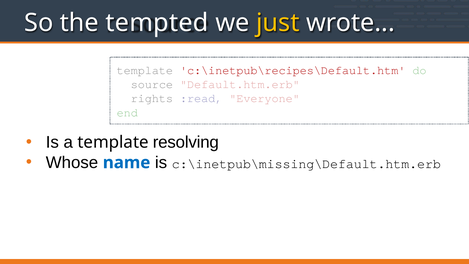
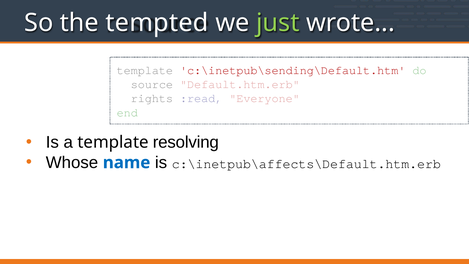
just colour: yellow -> light green
c:\inetpub\recipes\Default.htm: c:\inetpub\recipes\Default.htm -> c:\inetpub\sending\Default.htm
c:\inetpub\missing\Default.htm.erb: c:\inetpub\missing\Default.htm.erb -> c:\inetpub\affects\Default.htm.erb
